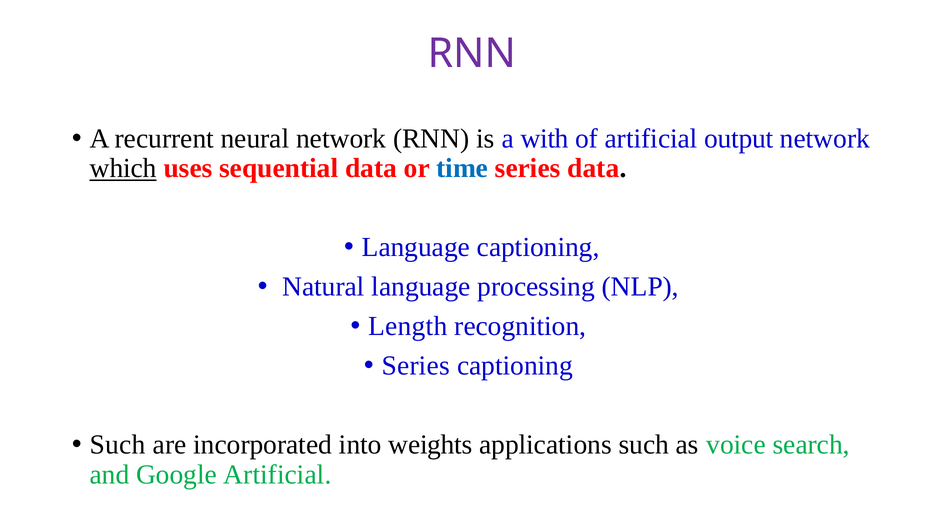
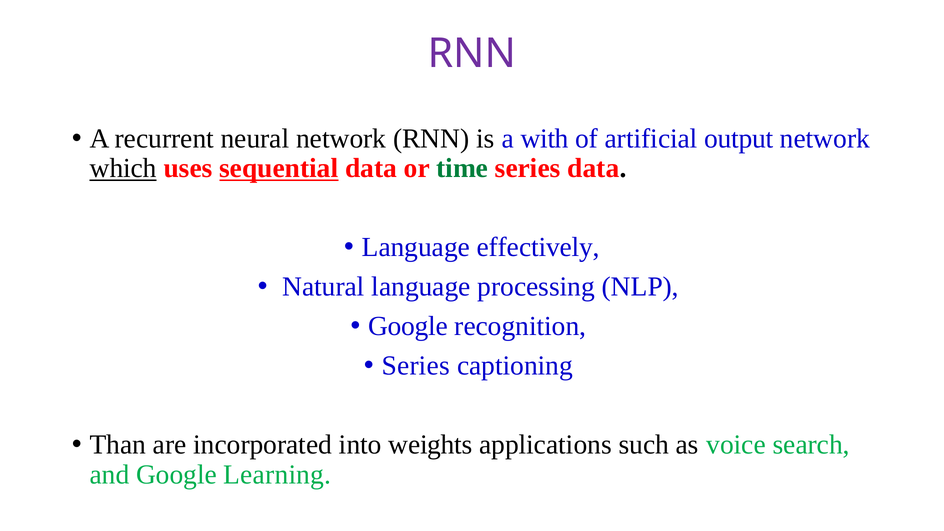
sequential underline: none -> present
time colour: blue -> green
Language captioning: captioning -> effectively
Length at (408, 326): Length -> Google
Such at (118, 445): Such -> Than
Google Artificial: Artificial -> Learning
